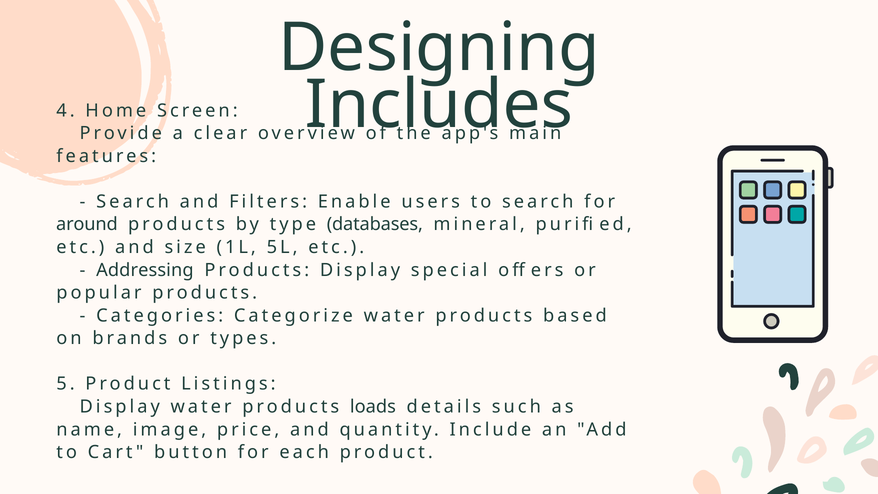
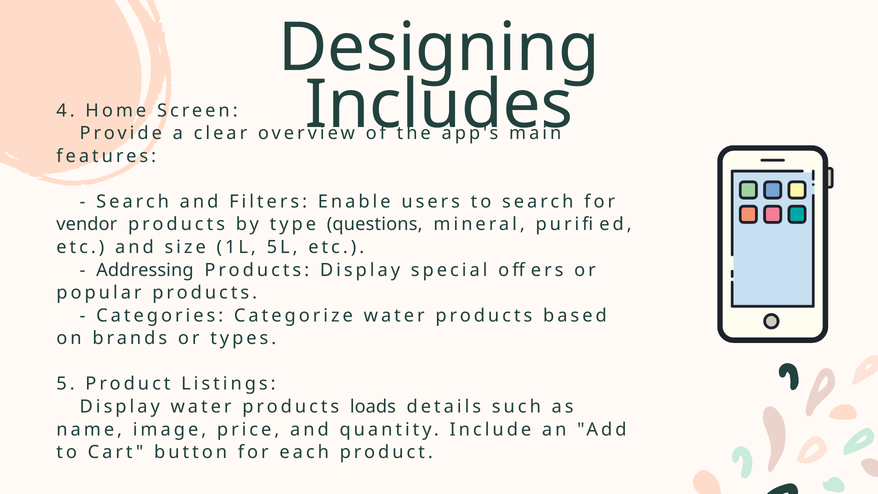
around: around -> vendor
databases: databases -> questions
